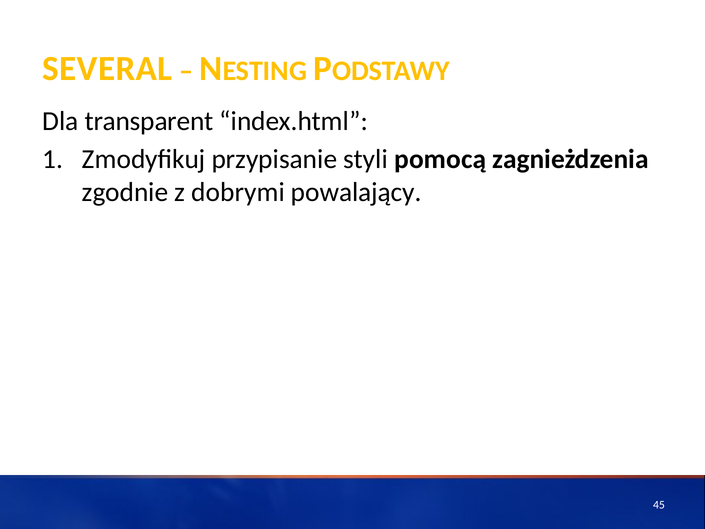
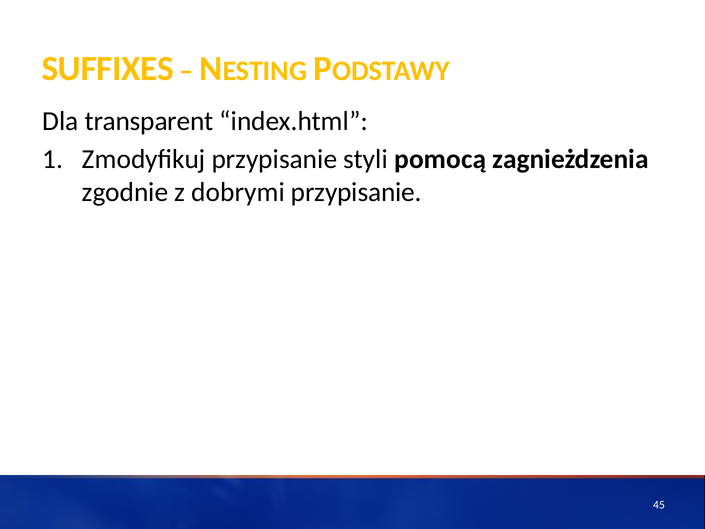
SEVERAL: SEVERAL -> SUFFIXES
dobrymi powalający: powalający -> przypisanie
